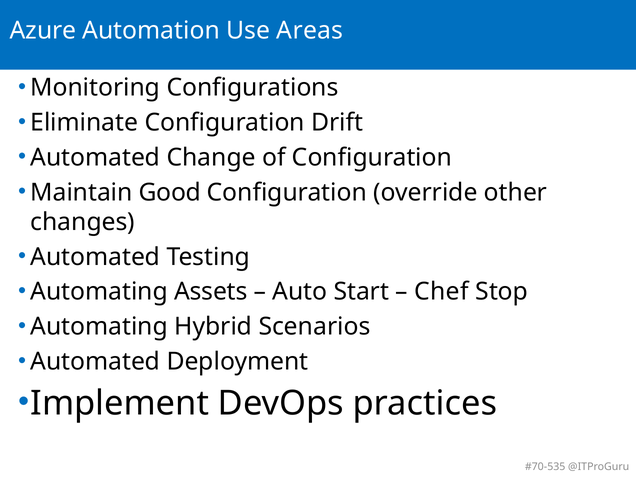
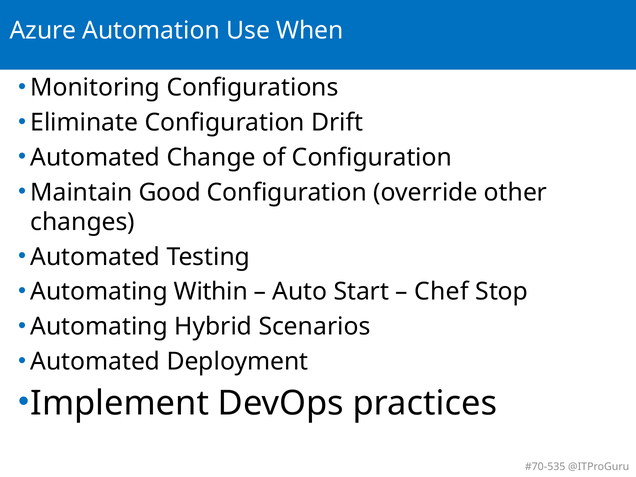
Areas: Areas -> When
Assets: Assets -> Within
